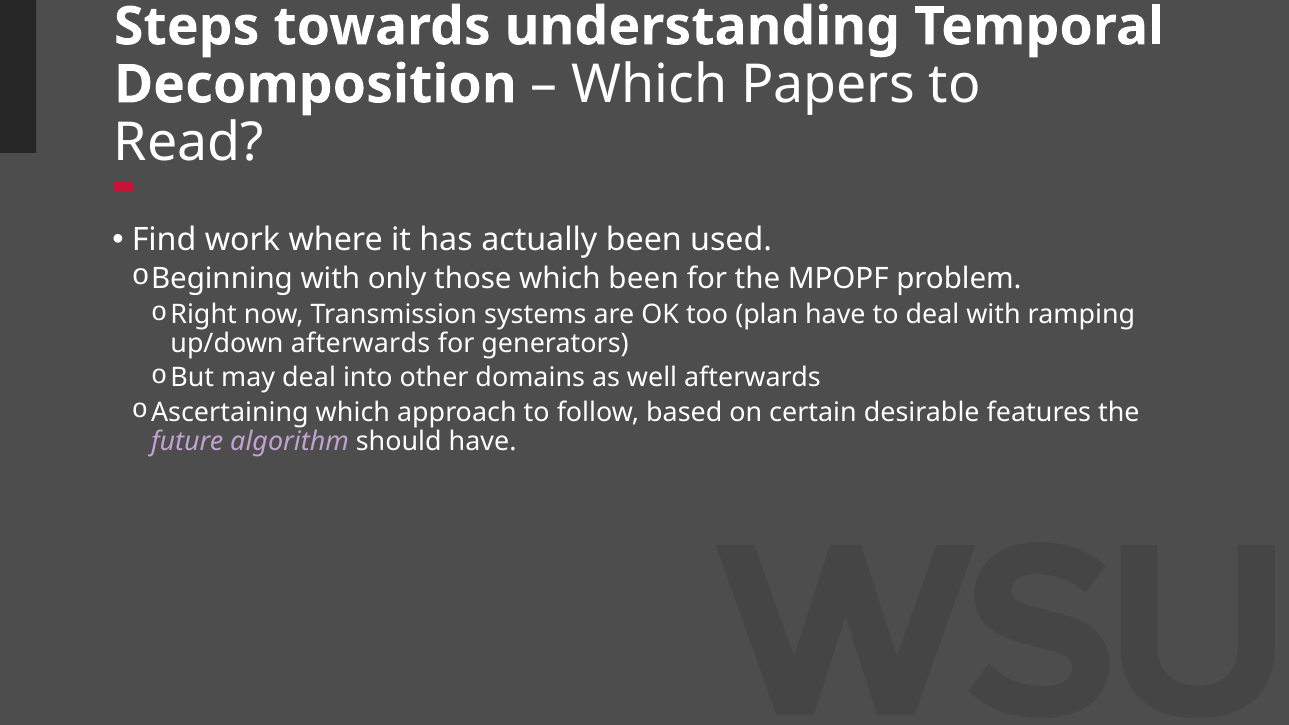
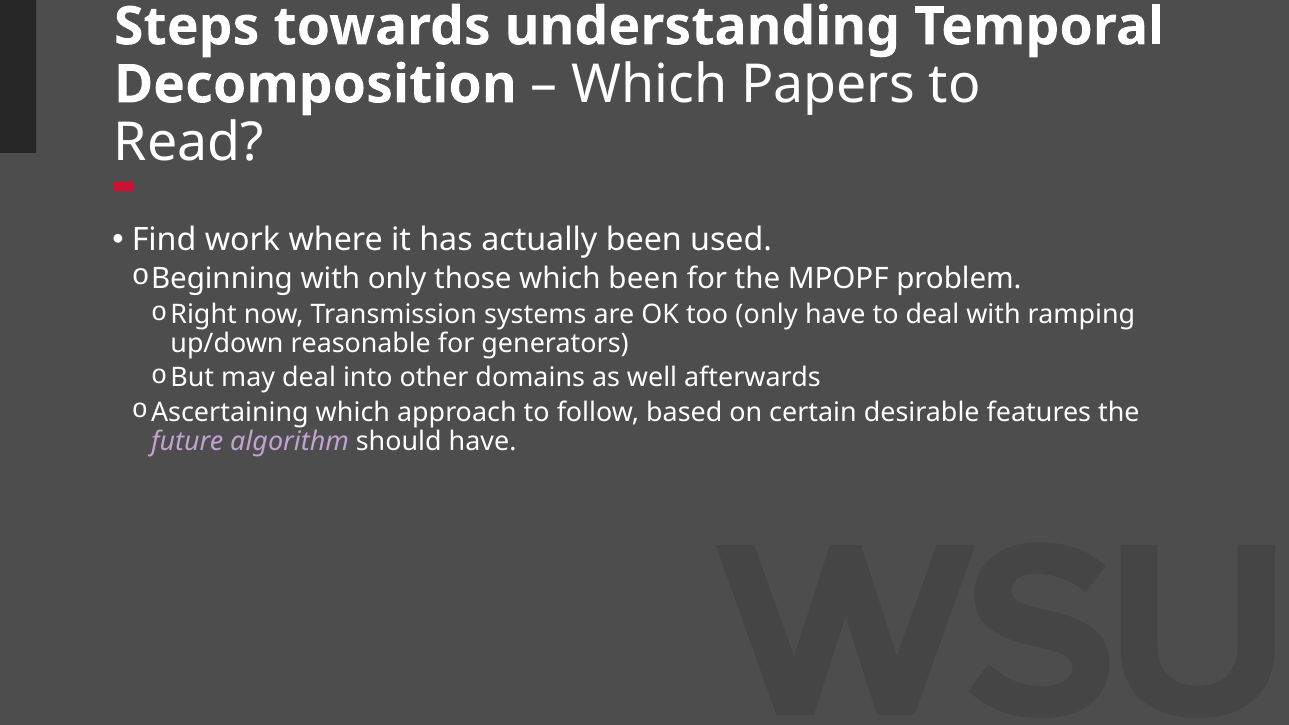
too plan: plan -> only
up/down afterwards: afterwards -> reasonable
